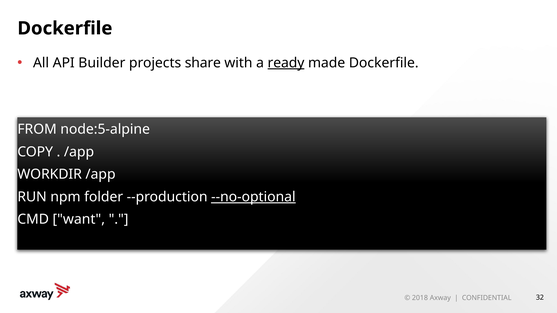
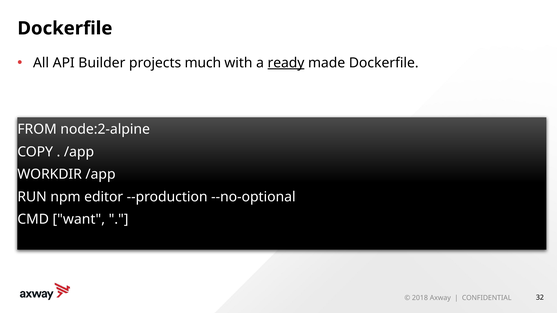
share: share -> much
node:5-alpine: node:5-alpine -> node:2-alpine
folder: folder -> editor
--no-optional underline: present -> none
